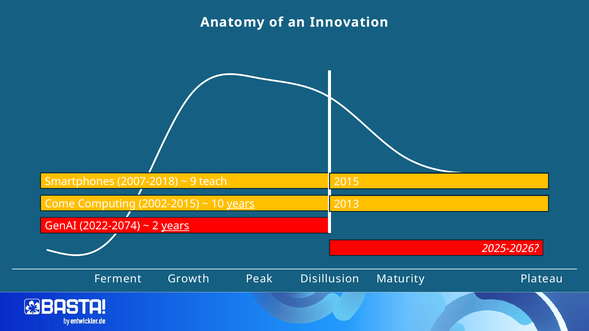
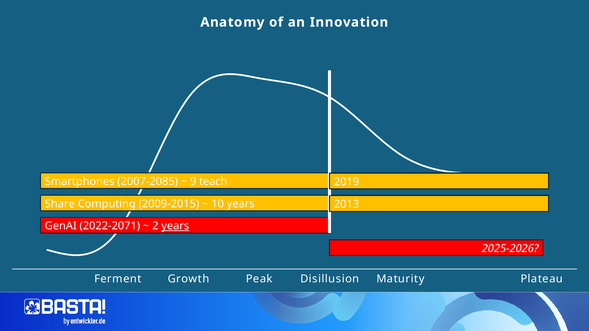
2007-2018: 2007-2018 -> 2007-2085
2015: 2015 -> 2019
Come: Come -> Share
2002-2015: 2002-2015 -> 2009-2015
years at (241, 204) underline: present -> none
2022-2074: 2022-2074 -> 2022-2071
